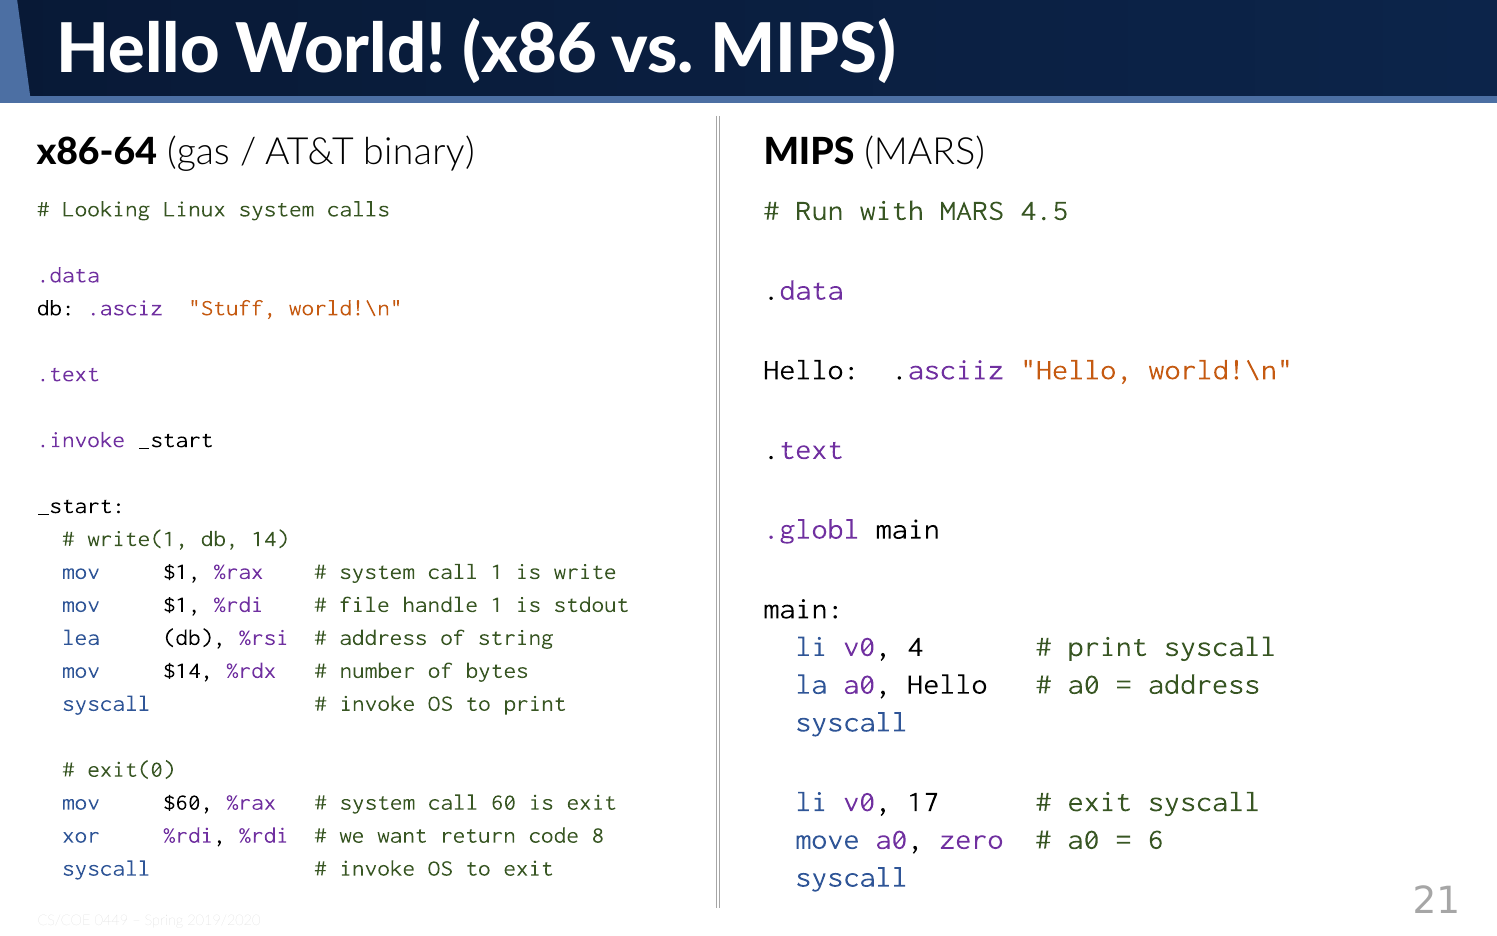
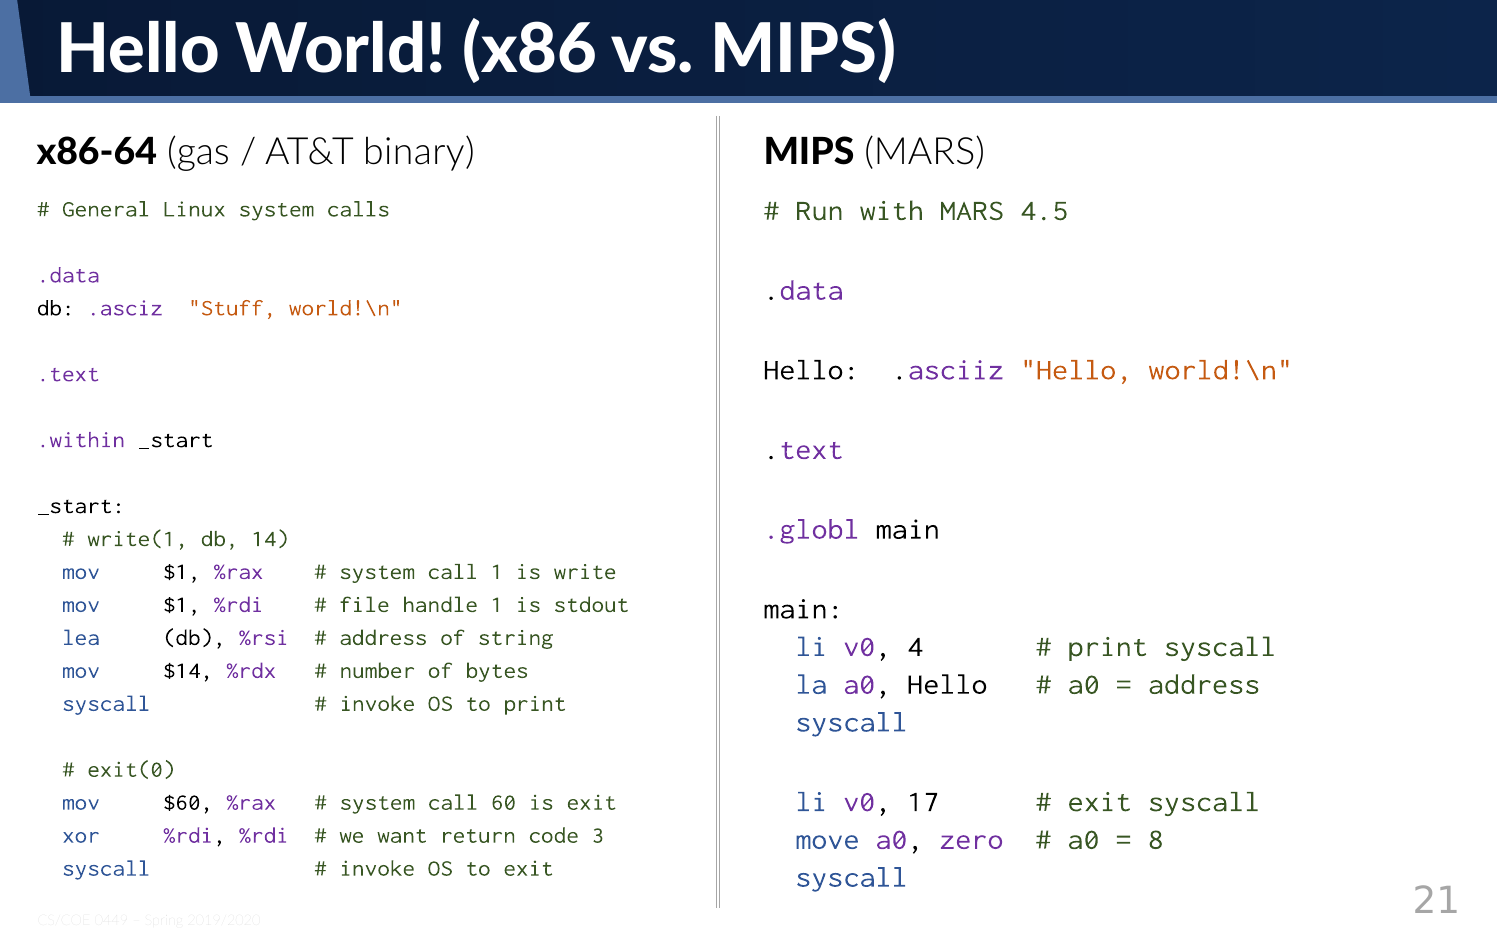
Looking: Looking -> General
.invoke: .invoke -> .within
8: 8 -> 3
6: 6 -> 8
